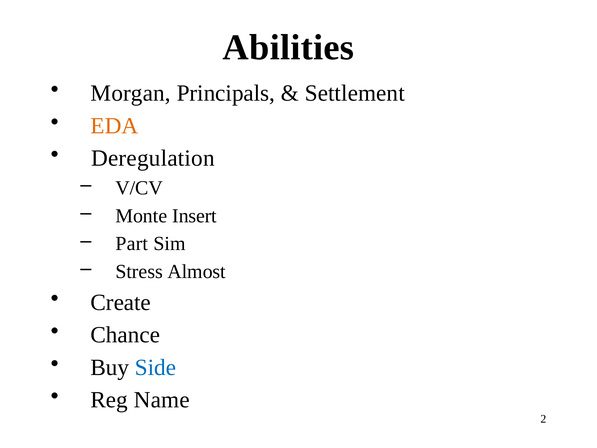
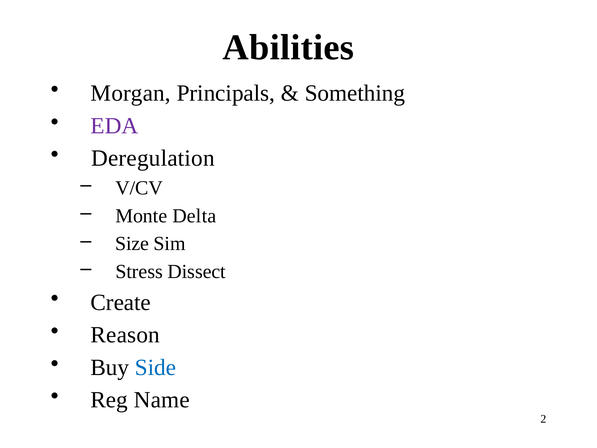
Settlement: Settlement -> Something
EDA colour: orange -> purple
Insert: Insert -> Delta
Part: Part -> Size
Almost: Almost -> Dissect
Chance: Chance -> Reason
